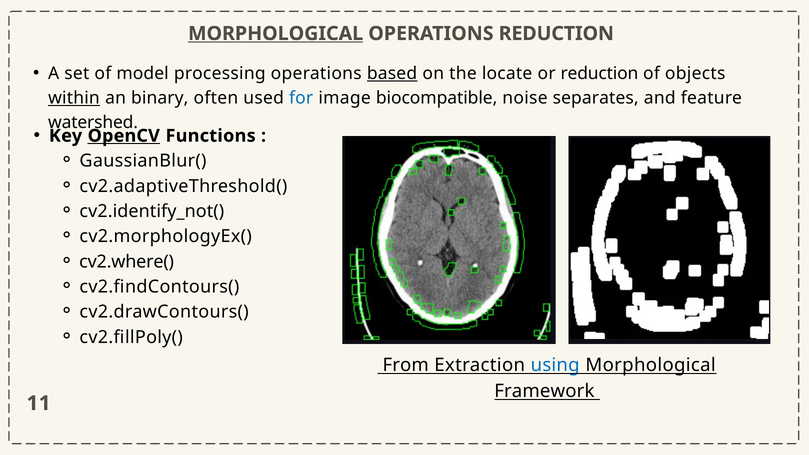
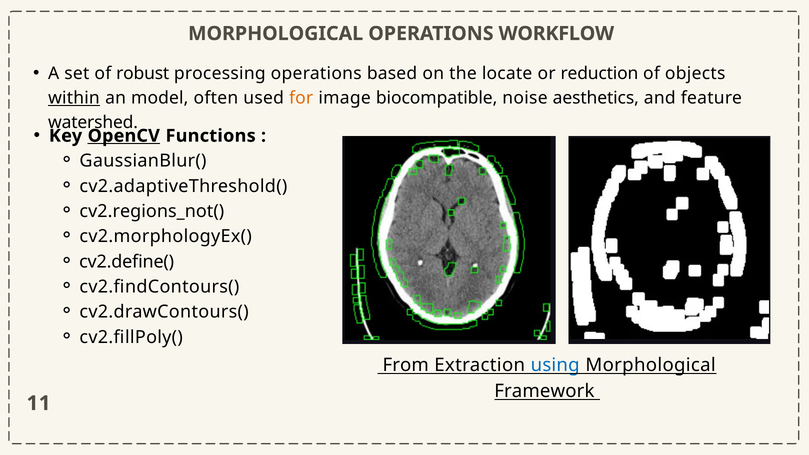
MORPHOLOGICAL at (276, 34) underline: present -> none
OPERATIONS REDUCTION: REDUCTION -> WORKFLOW
model: model -> robust
based underline: present -> none
binary: binary -> model
for colour: blue -> orange
separates: separates -> aesthetics
cv2.identify_not(: cv2.identify_not( -> cv2.regions_not(
cv2.where(: cv2.where( -> cv2.define(
